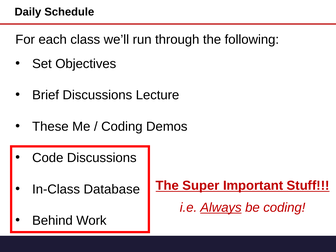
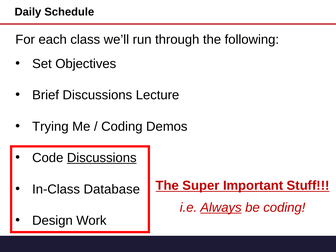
These: These -> Trying
Discussions at (102, 158) underline: none -> present
Behind: Behind -> Design
